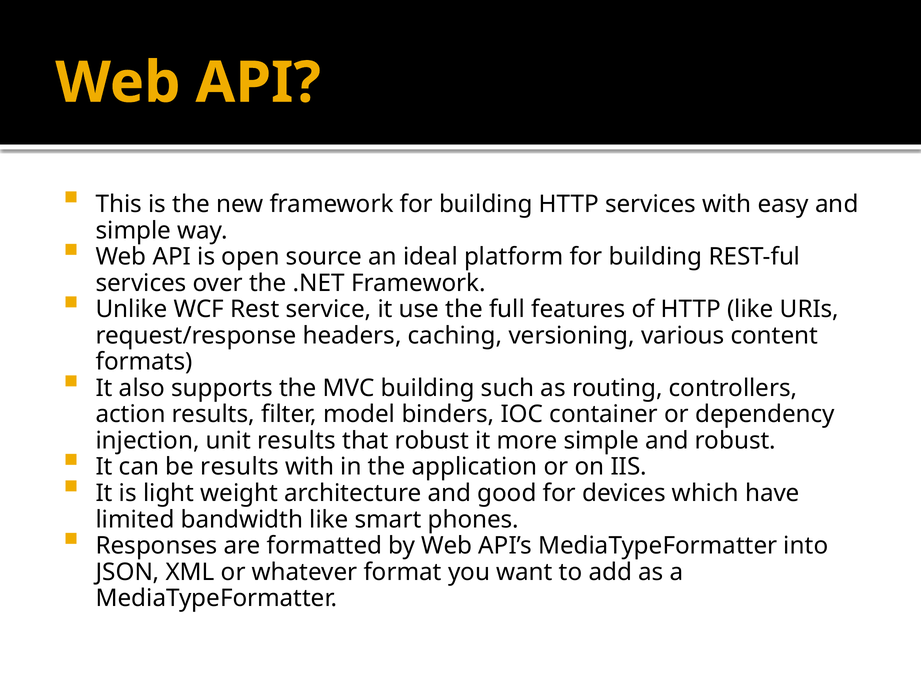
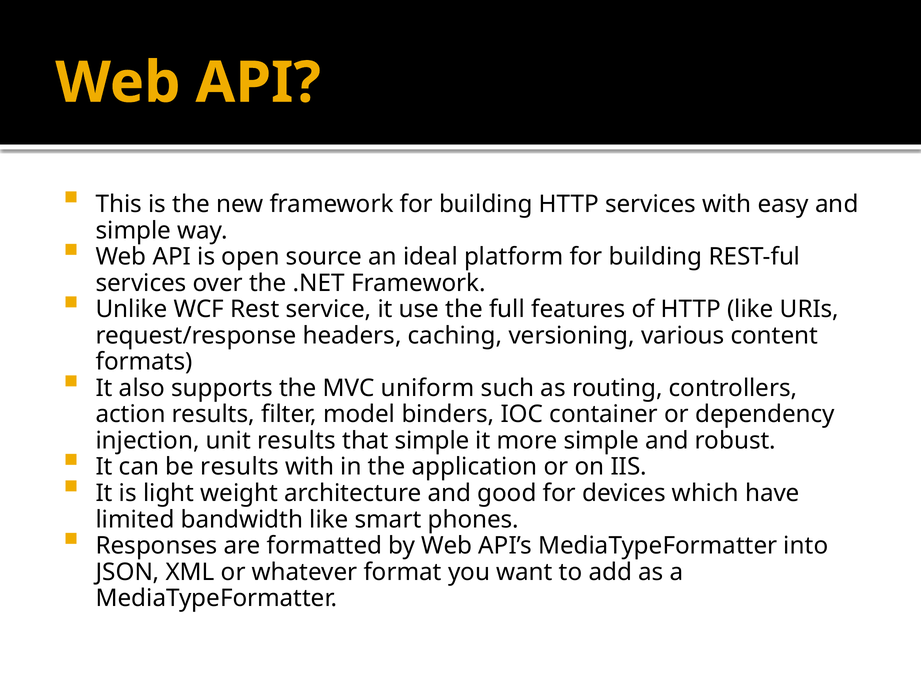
MVC building: building -> uniform
that robust: robust -> simple
